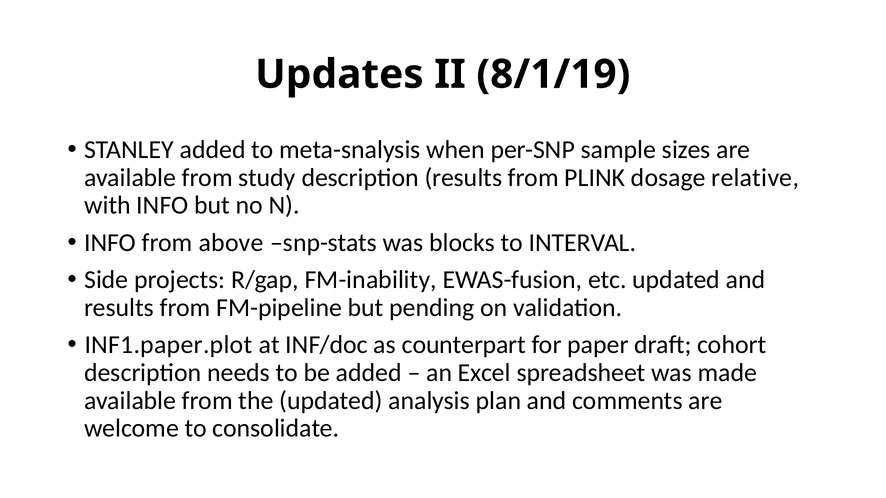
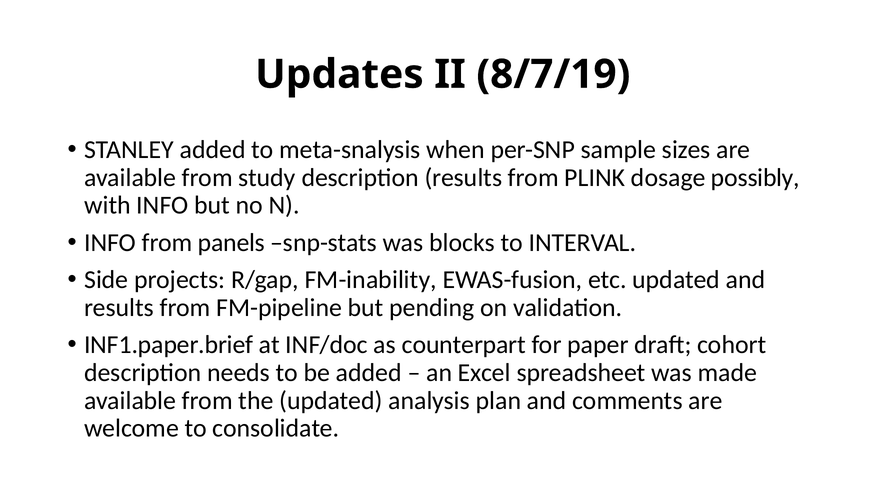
8/1/19: 8/1/19 -> 8/7/19
relative: relative -> possibly
above: above -> panels
INF1.paper.plot: INF1.paper.plot -> INF1.paper.brief
